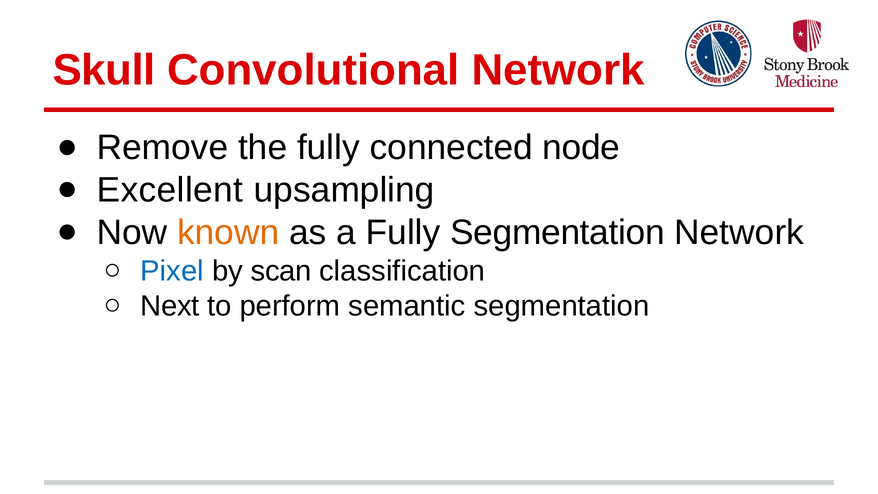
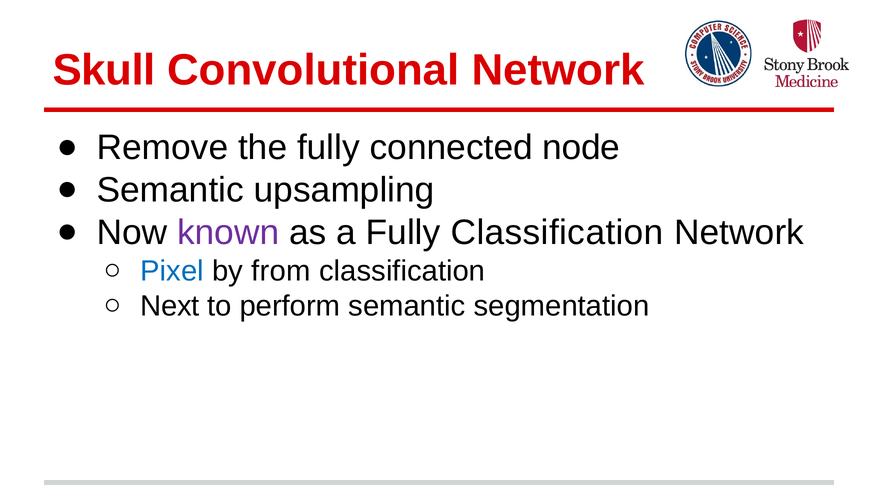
Excellent at (170, 190): Excellent -> Semantic
known colour: orange -> purple
Fully Segmentation: Segmentation -> Classification
scan: scan -> from
